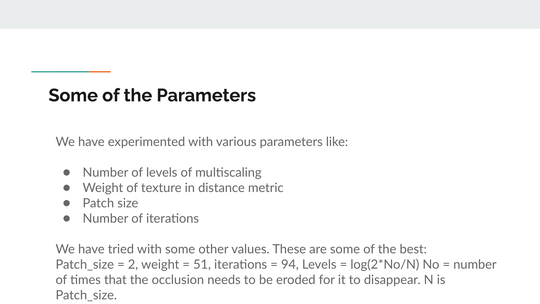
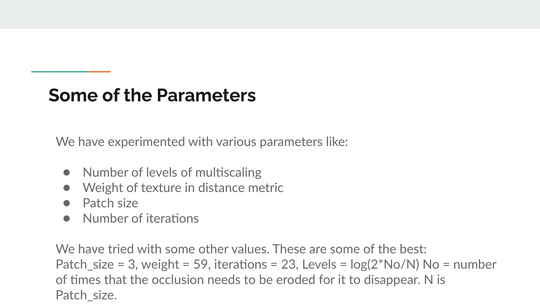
2: 2 -> 3
51: 51 -> 59
94: 94 -> 23
